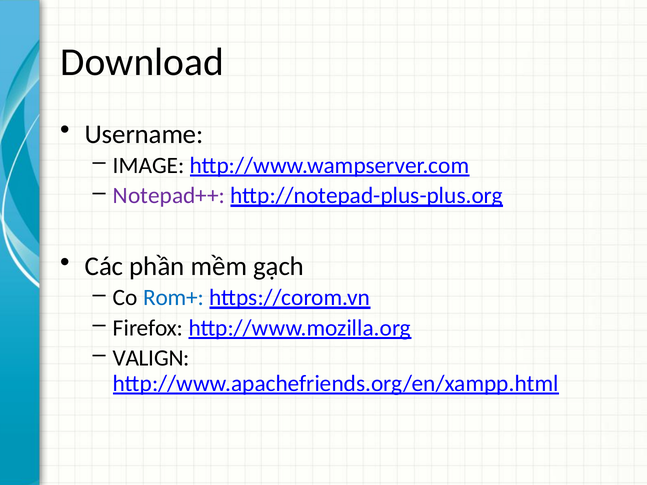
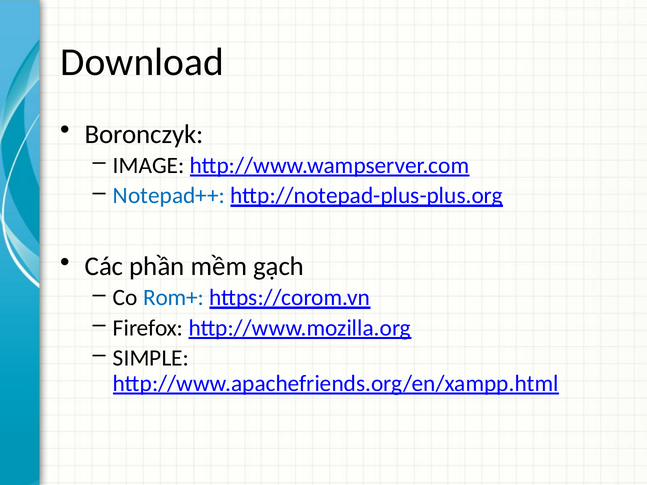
Username: Username -> Boronczyk
Notepad++ colour: purple -> blue
VALIGN: VALIGN -> SIMPLE
